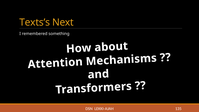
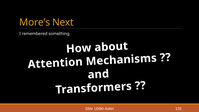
Texts’s: Texts’s -> More’s
